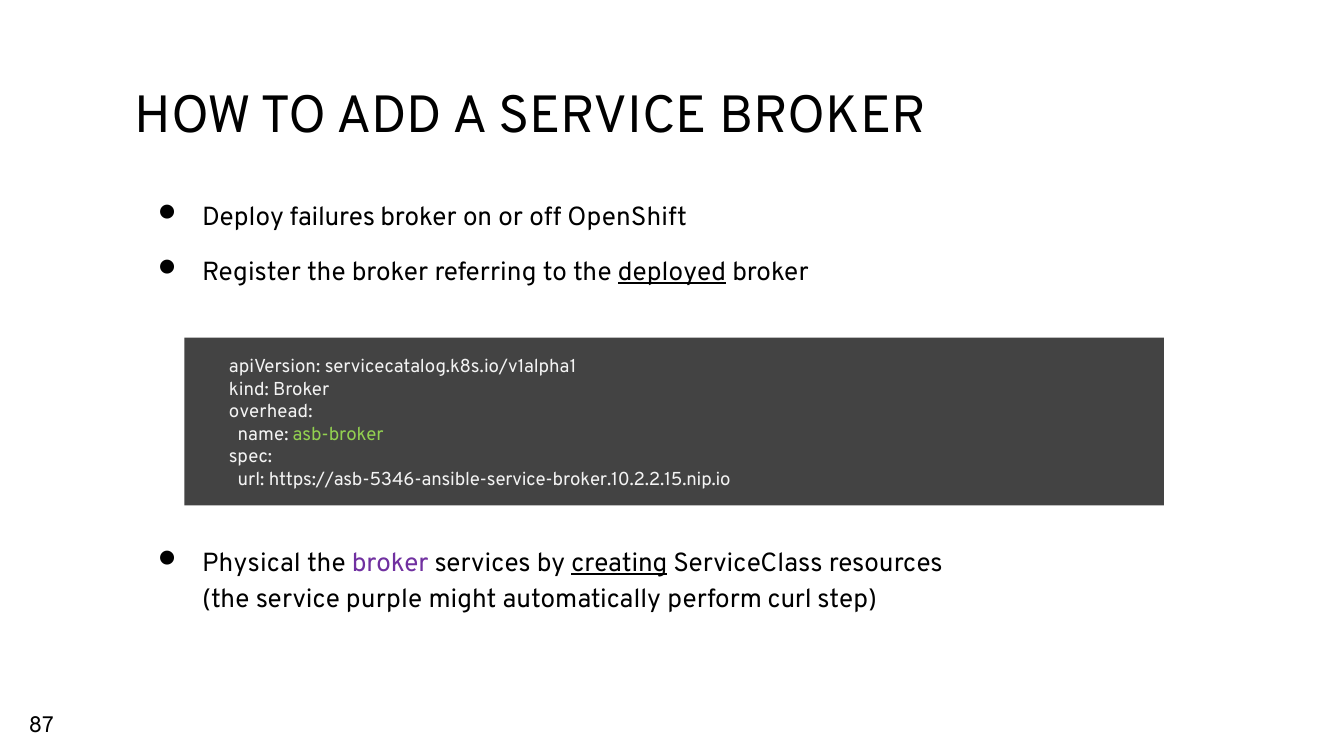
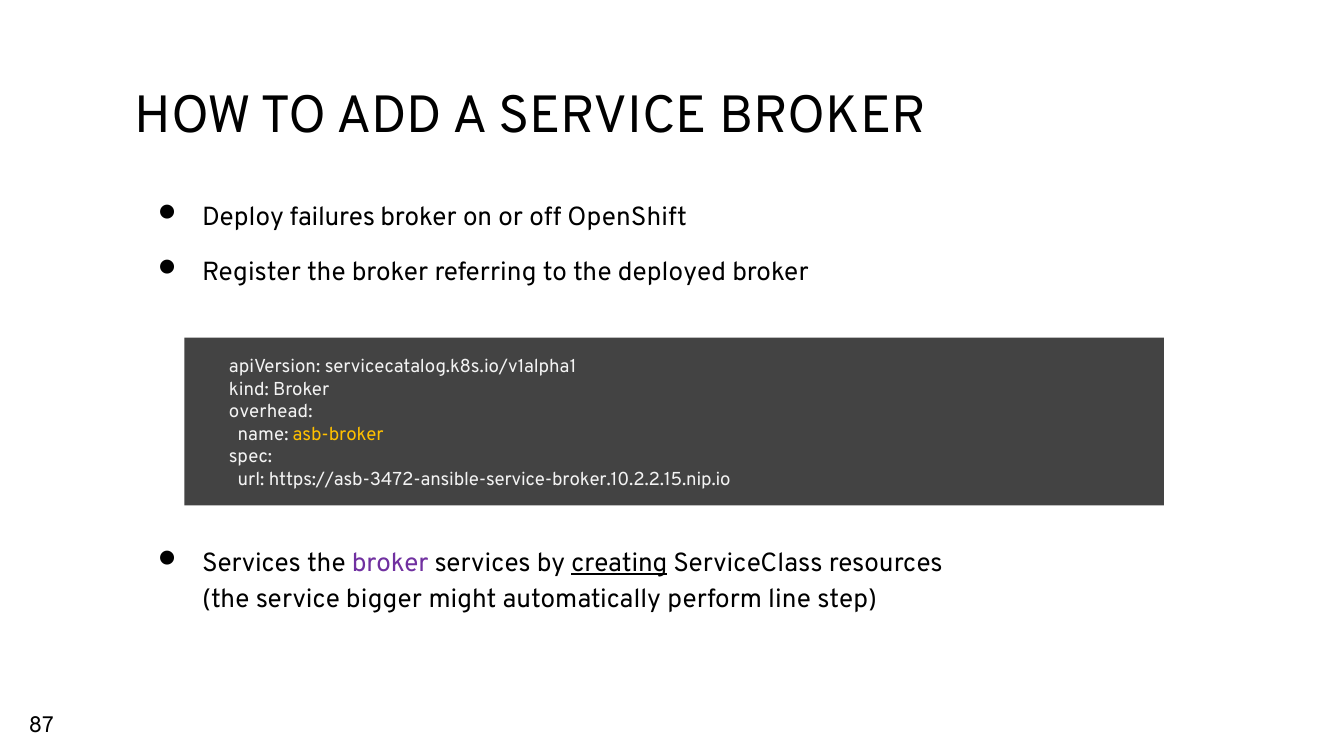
deployed underline: present -> none
asb-broker colour: light green -> yellow
https://asb-5346-ansible-service-broker.10.2.2.15.nip.io: https://asb-5346-ansible-service-broker.10.2.2.15.nip.io -> https://asb-3472-ansible-service-broker.10.2.2.15.nip.io
Physical at (251, 563): Physical -> Services
purple: purple -> bigger
curl: curl -> line
